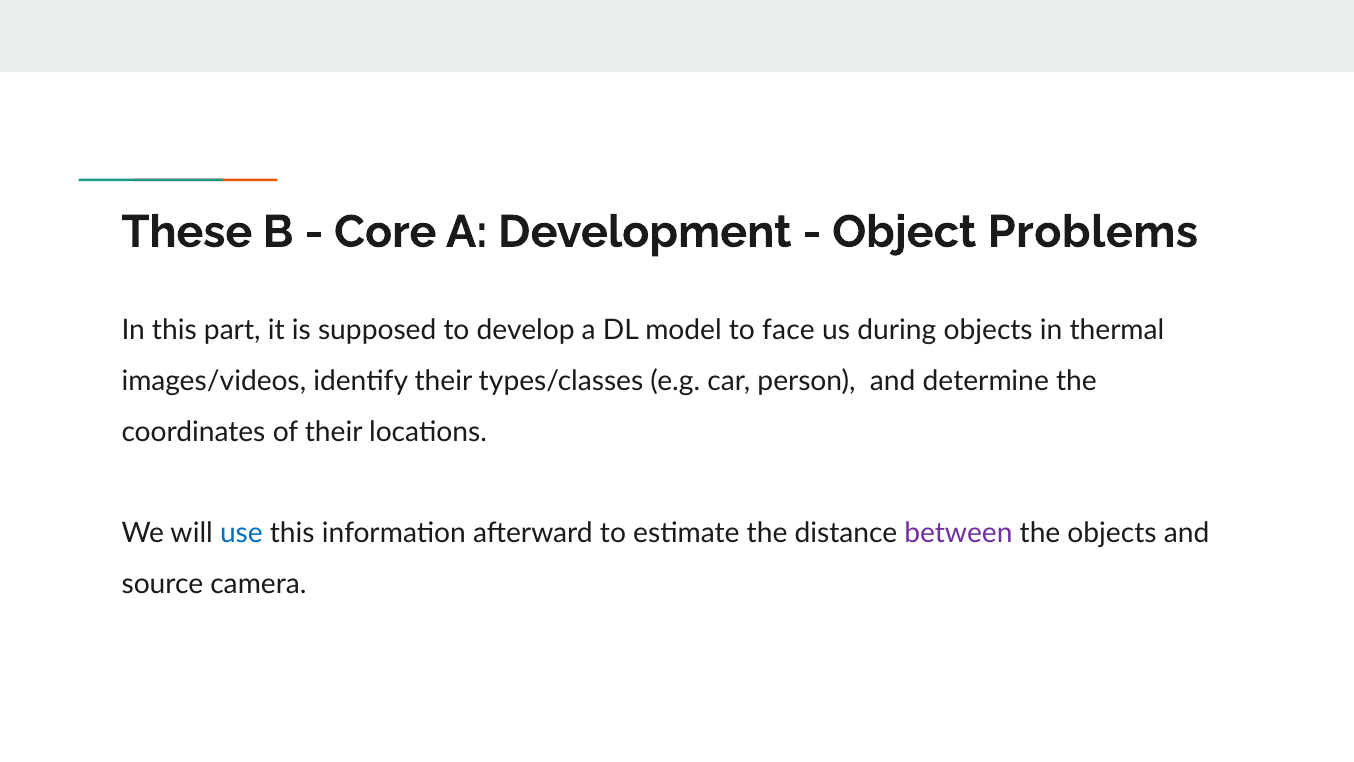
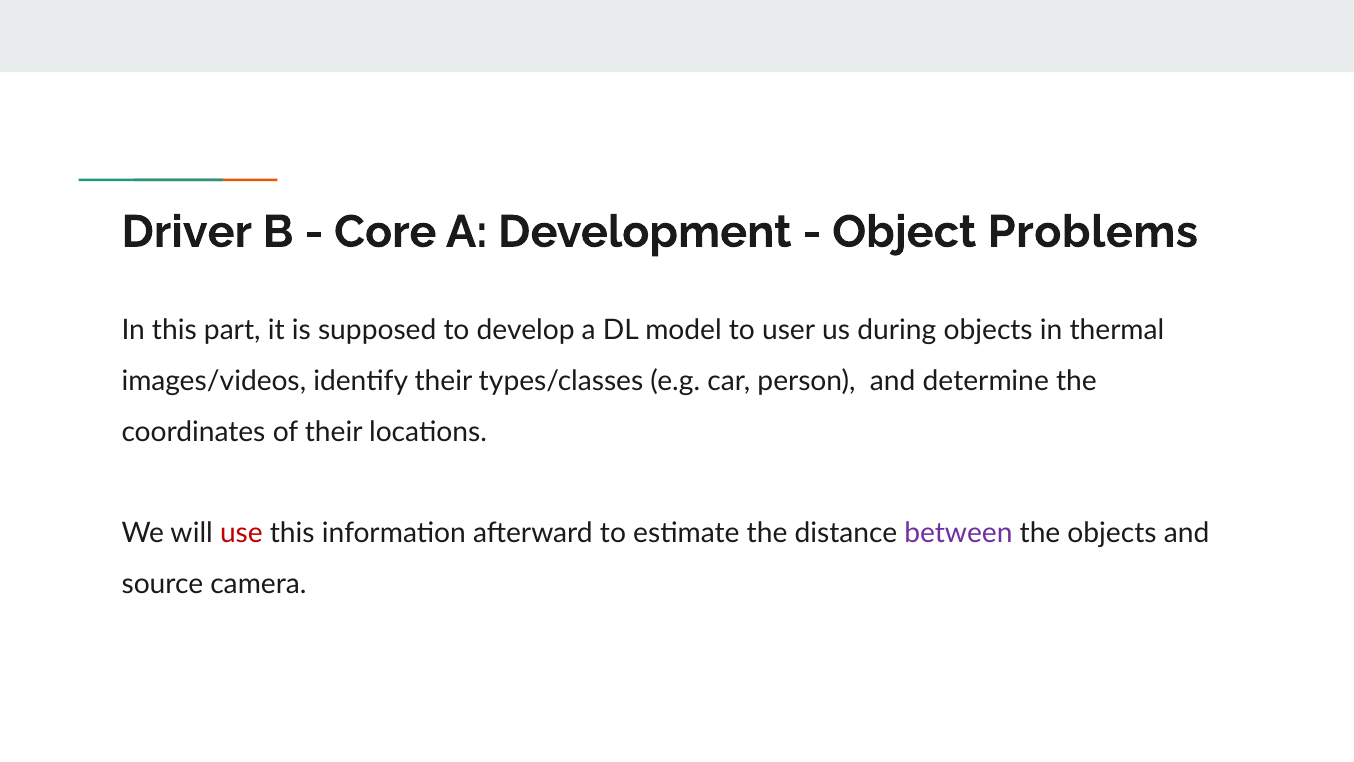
These: These -> Driver
face: face -> user
use colour: blue -> red
